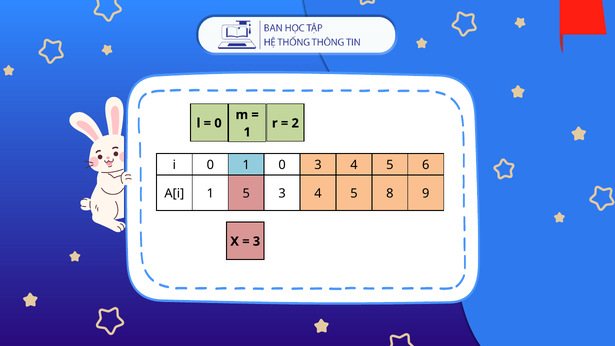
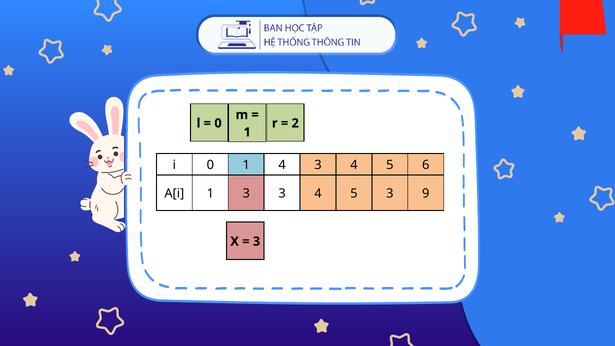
1 0: 0 -> 4
1 5: 5 -> 3
5 8: 8 -> 3
